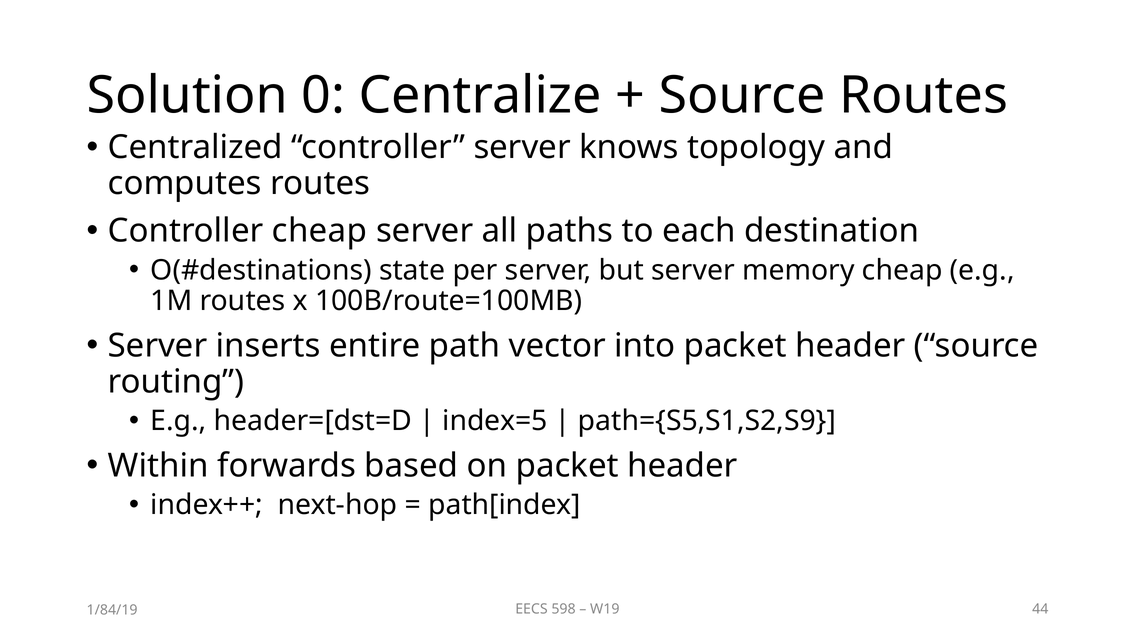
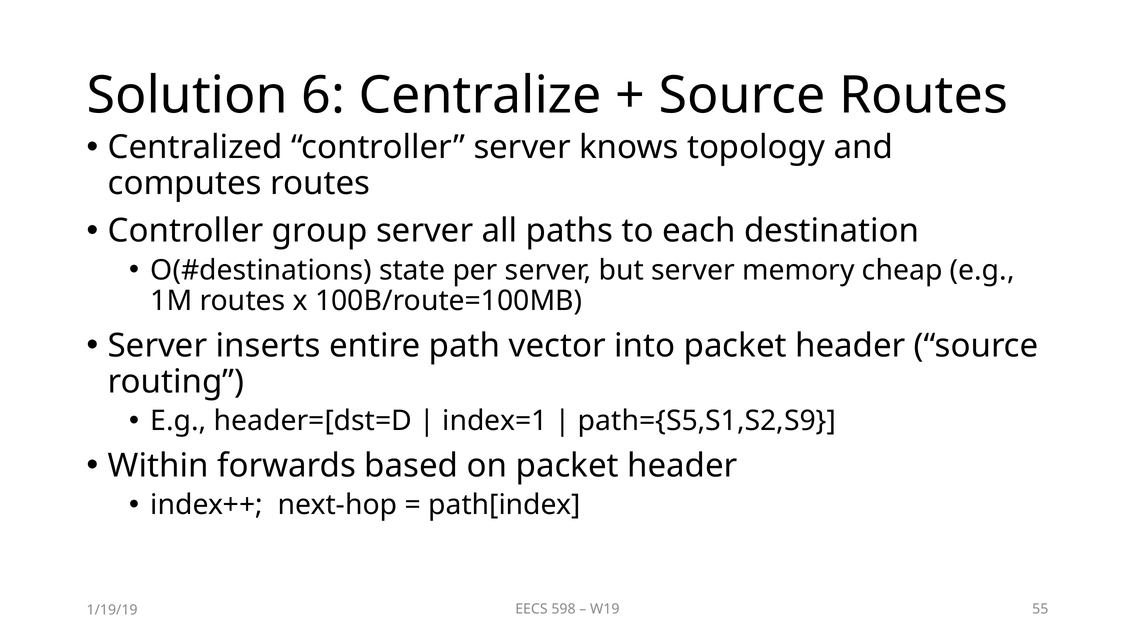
0: 0 -> 6
Controller cheap: cheap -> group
index=5: index=5 -> index=1
44: 44 -> 55
1/84/19: 1/84/19 -> 1/19/19
